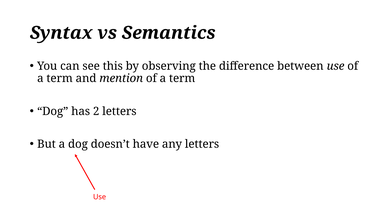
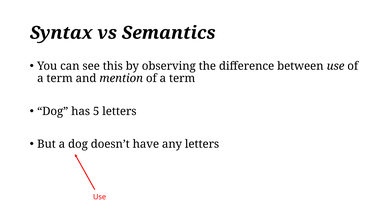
2: 2 -> 5
